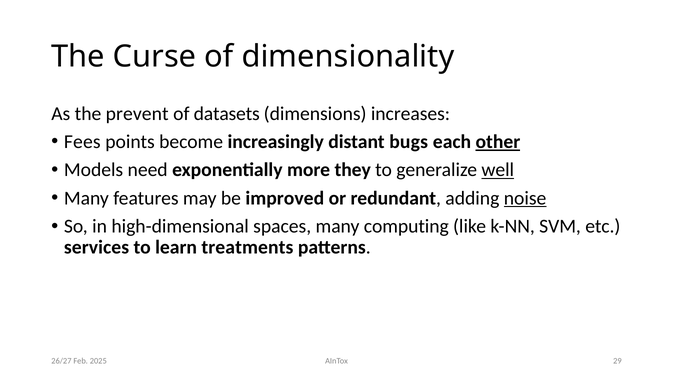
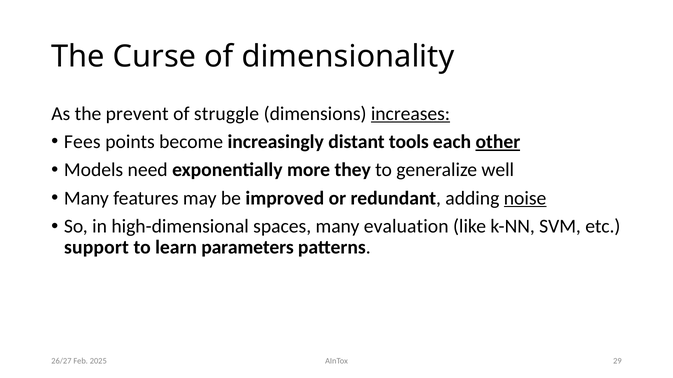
datasets: datasets -> struggle
increases underline: none -> present
bugs: bugs -> tools
well underline: present -> none
computing: computing -> evaluation
services: services -> support
treatments: treatments -> parameters
